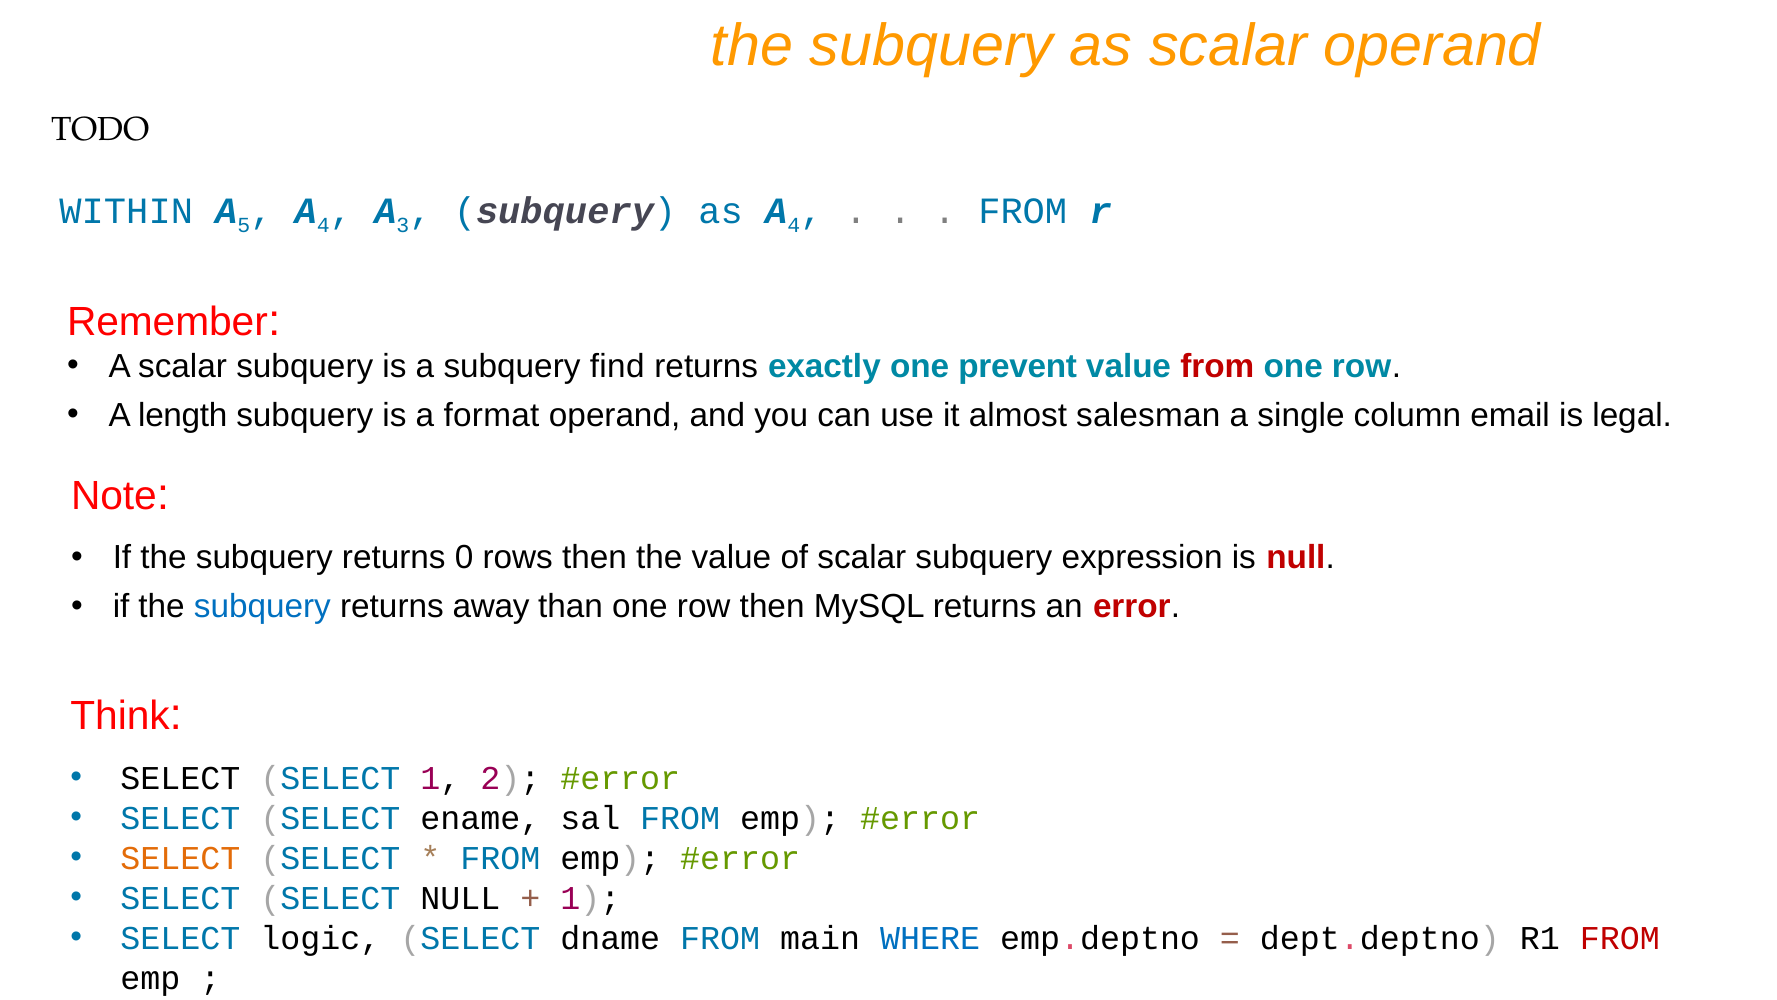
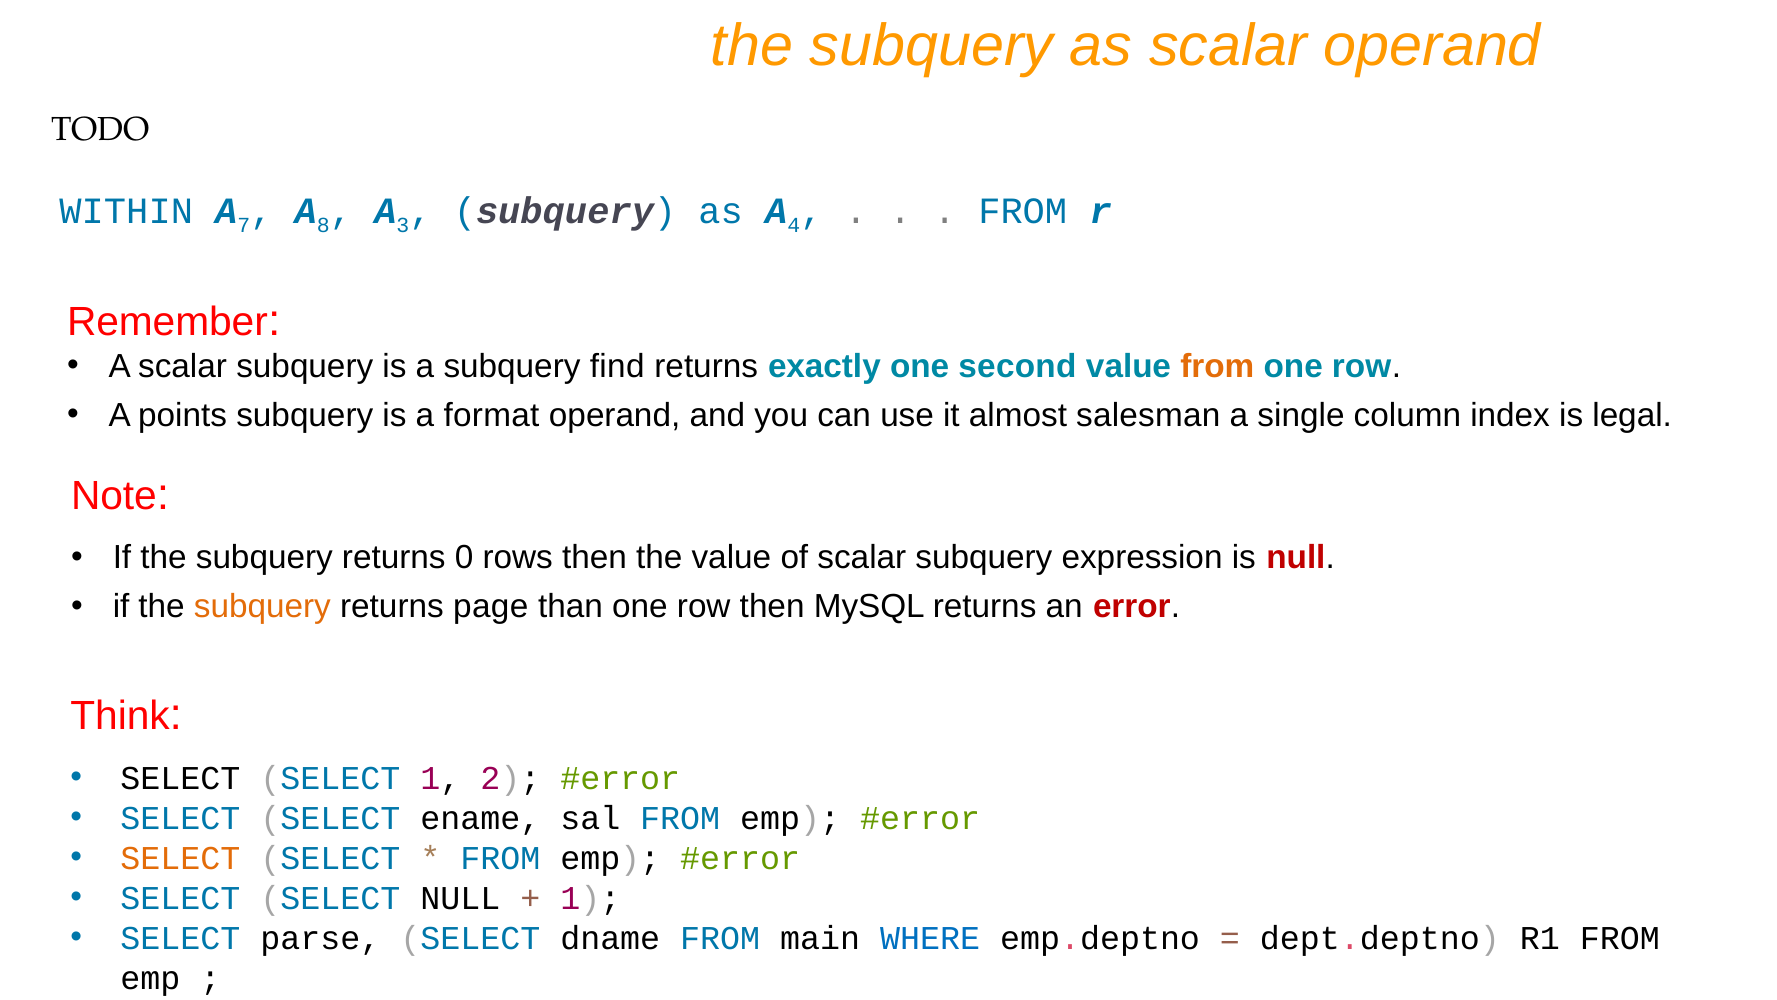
5: 5 -> 7
4 at (323, 225): 4 -> 8
prevent: prevent -> second
from at (1217, 367) colour: red -> orange
length: length -> points
email: email -> index
subquery at (262, 607) colour: blue -> orange
away: away -> page
logic: logic -> parse
FROM at (1620, 938) colour: red -> black
